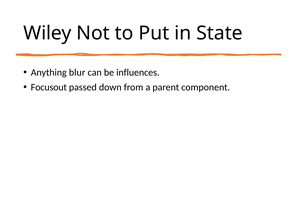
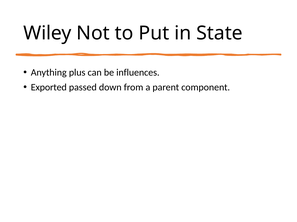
blur: blur -> plus
Focusout: Focusout -> Exported
